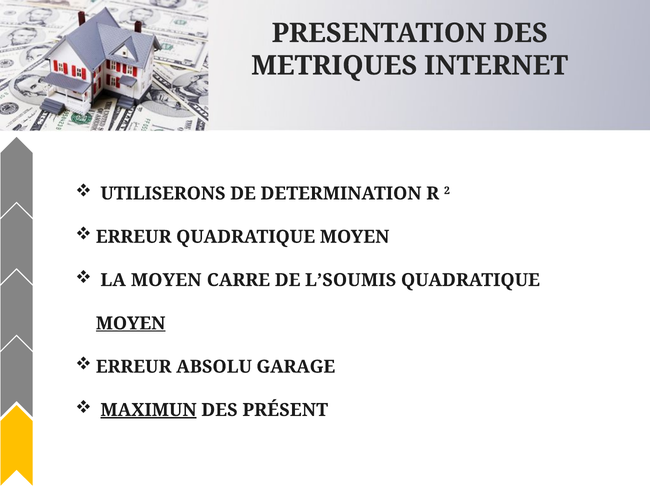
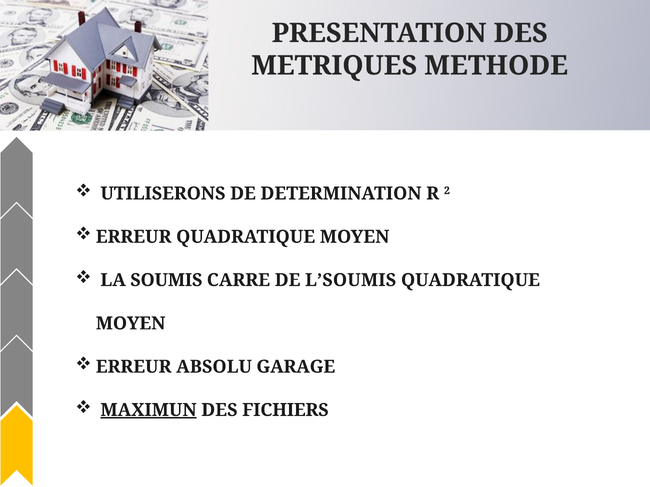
INTERNET: INTERNET -> METHODE
LA MOYEN: MOYEN -> SOUMIS
MOYEN at (131, 324) underline: present -> none
PRÉSENT: PRÉSENT -> FICHIERS
